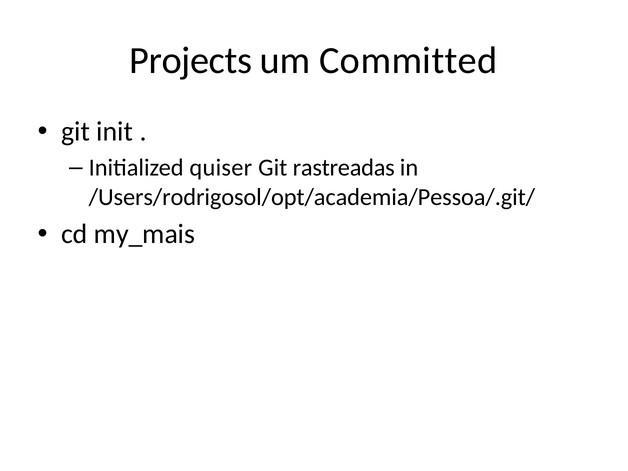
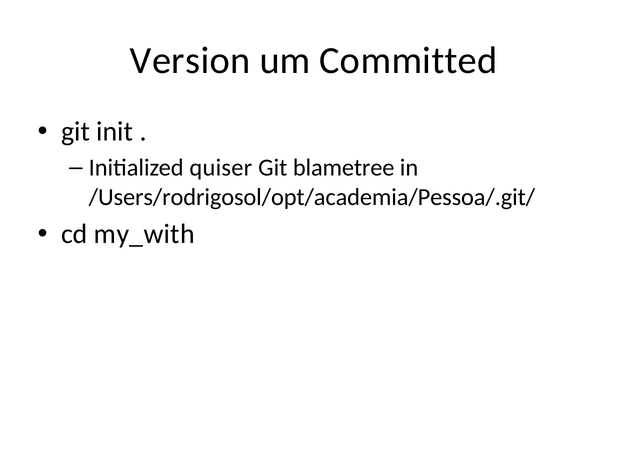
Projects: Projects -> Version
rastreadas: rastreadas -> blametree
my_mais: my_mais -> my_with
